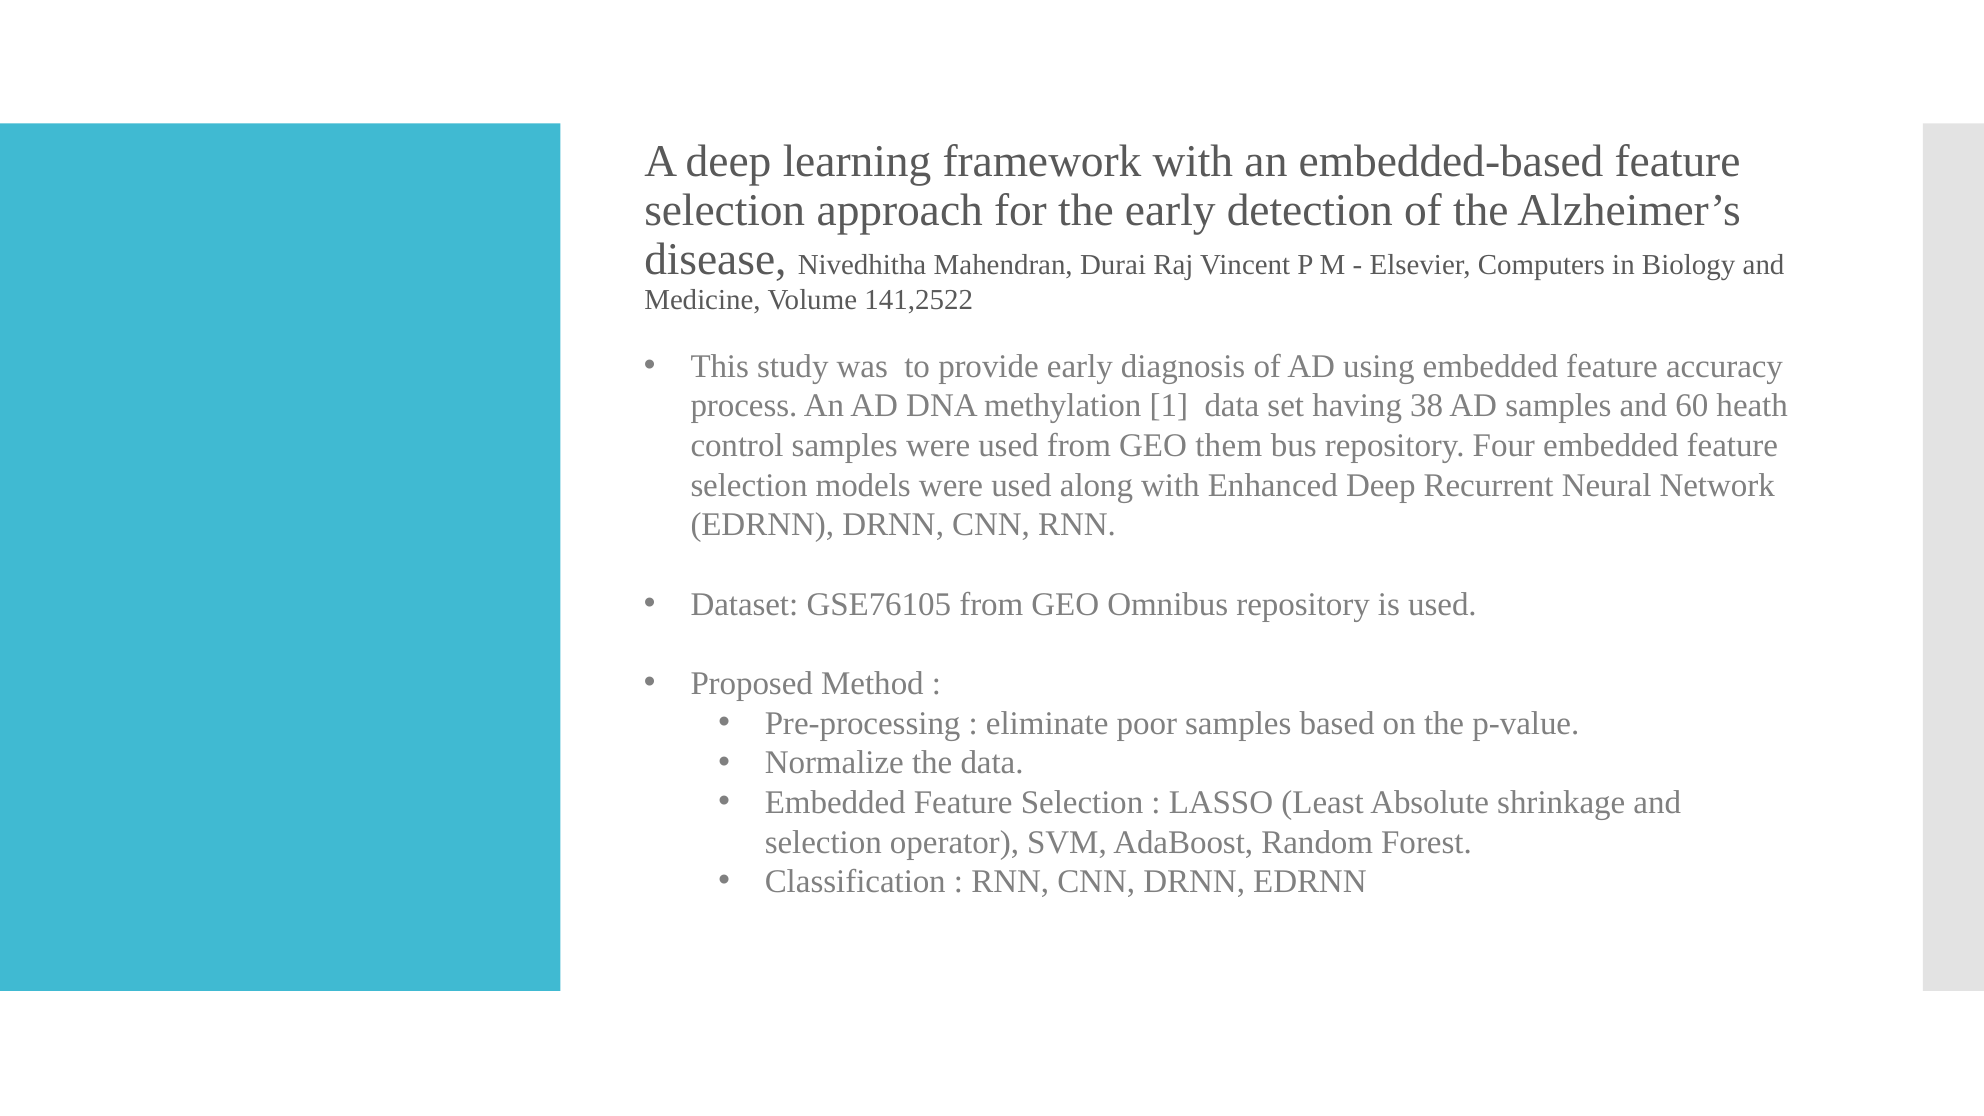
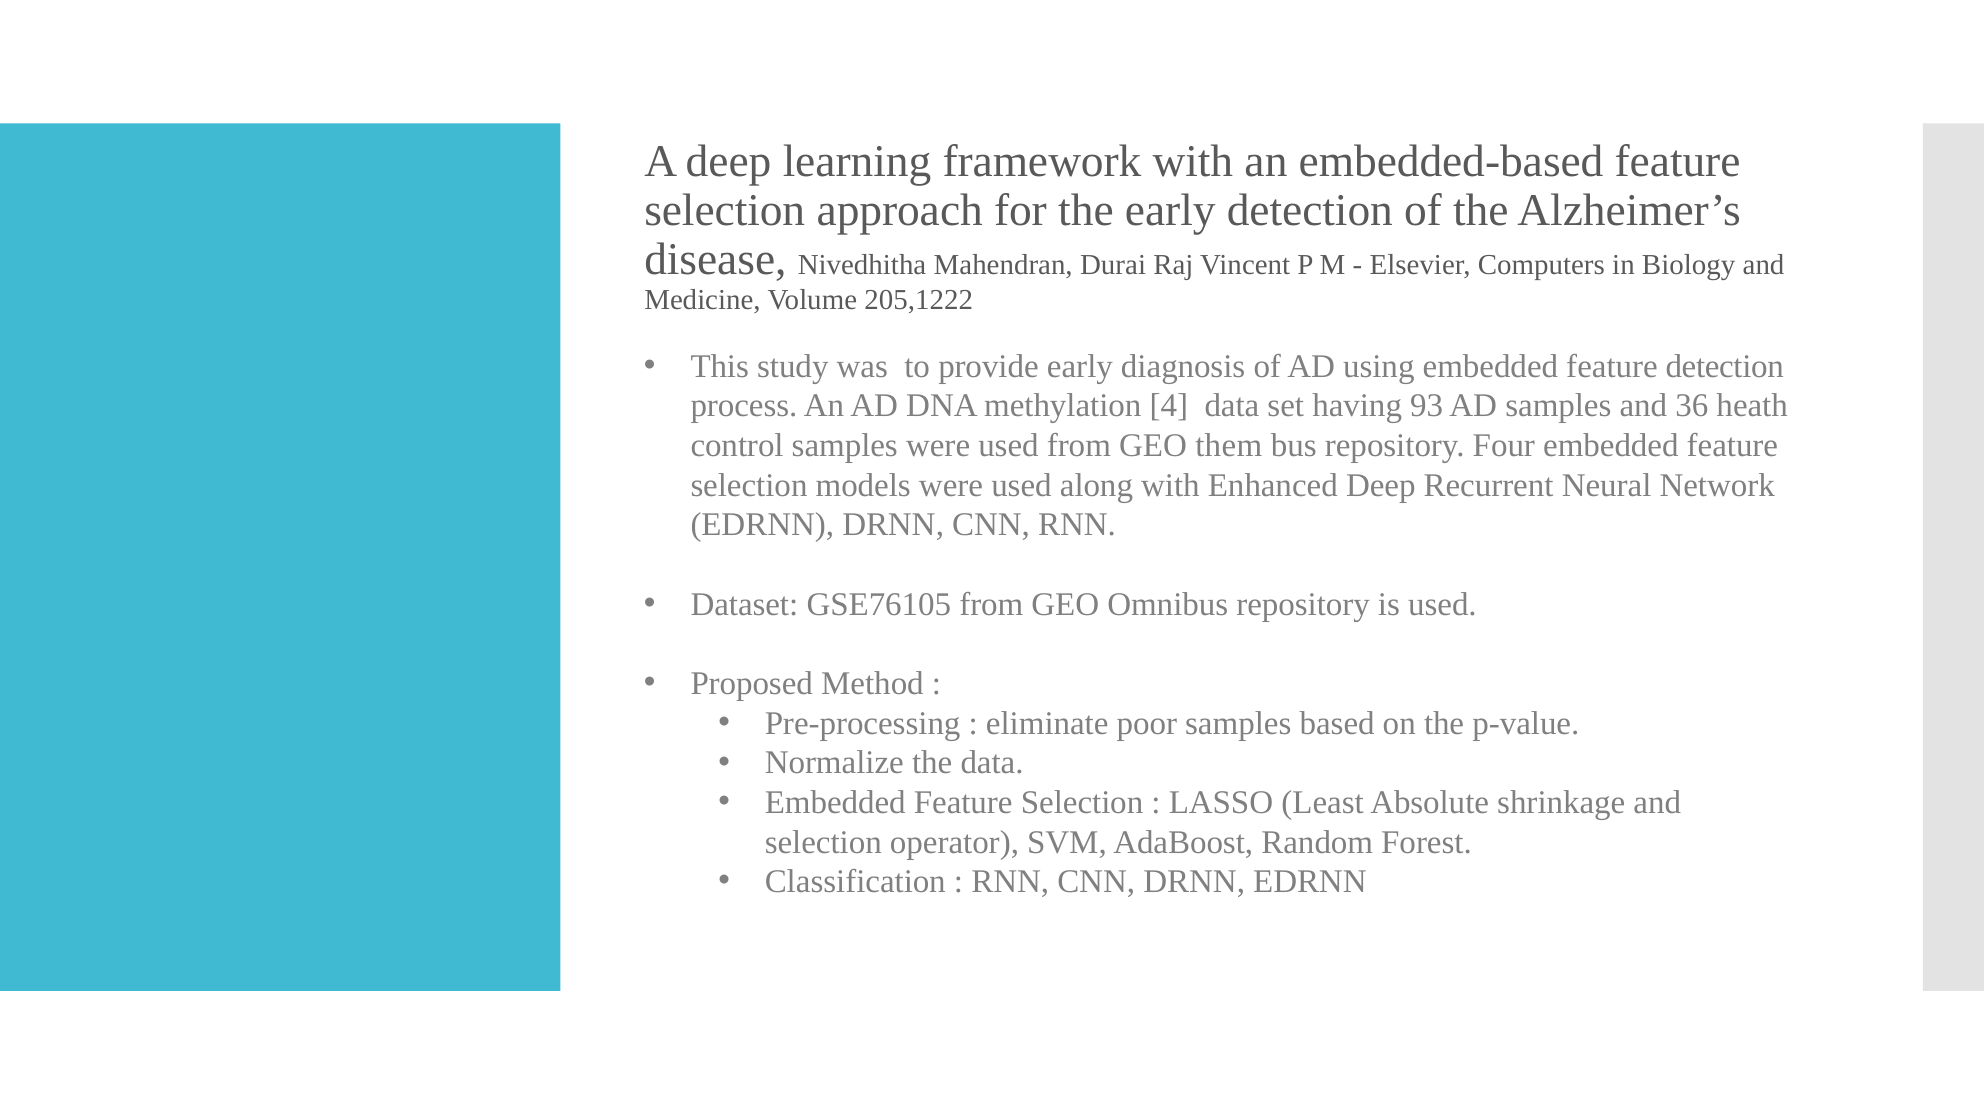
141,2522: 141,2522 -> 205,1222
feature accuracy: accuracy -> detection
1: 1 -> 4
38: 38 -> 93
60: 60 -> 36
